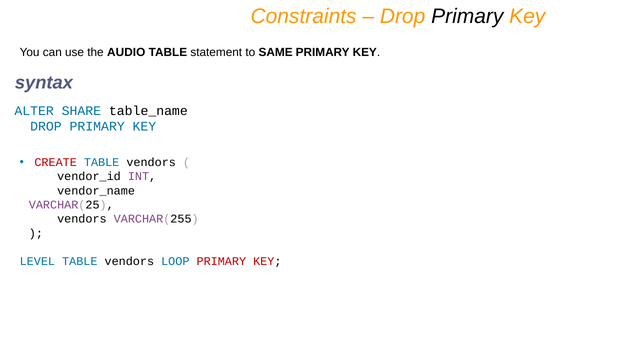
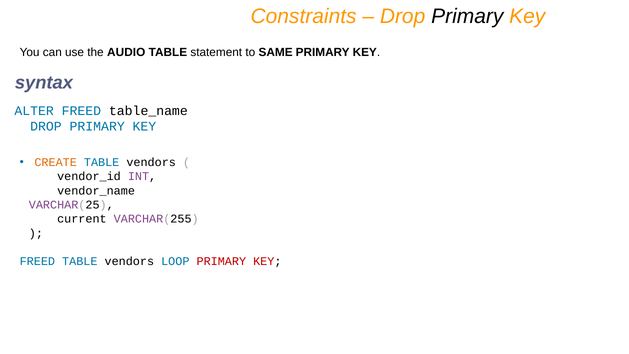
ALTER SHARE: SHARE -> FREED
CREATE colour: red -> orange
vendors at (82, 219): vendors -> current
LEVEL at (37, 261): LEVEL -> FREED
